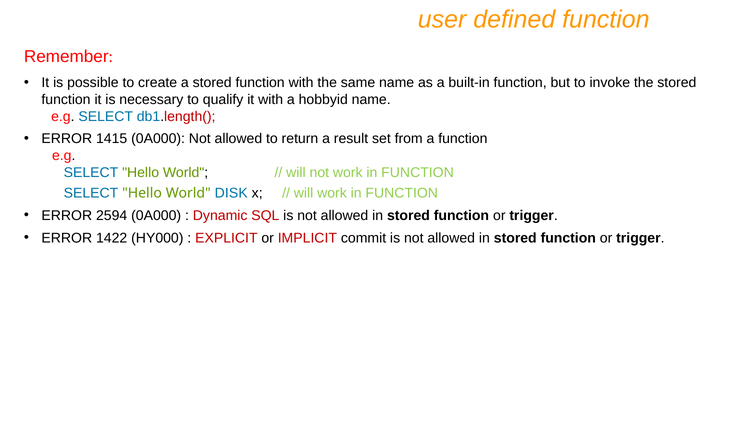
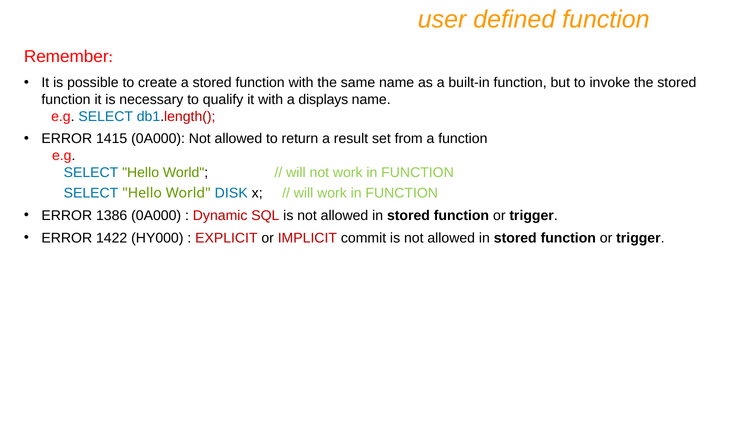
hobbyid: hobbyid -> displays
2594: 2594 -> 1386
